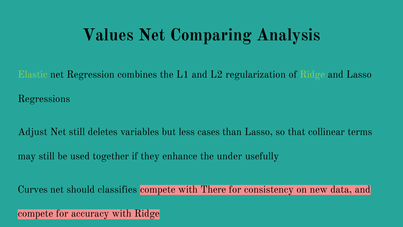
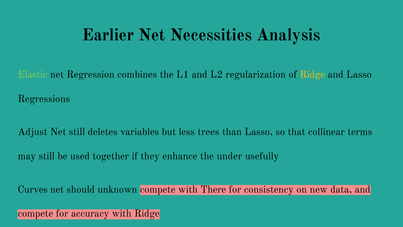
Values: Values -> Earlier
Comparing: Comparing -> Necessities
Ridge at (312, 74) colour: light green -> yellow
cases: cases -> trees
classifies: classifies -> unknown
